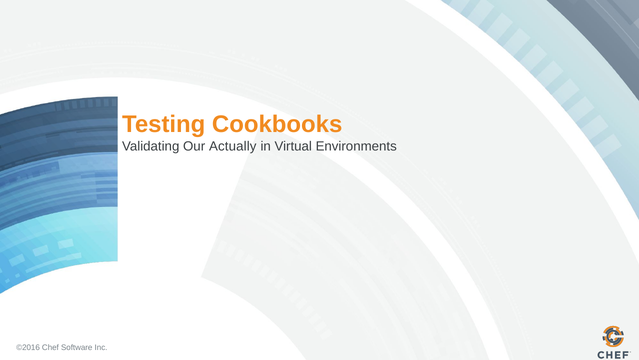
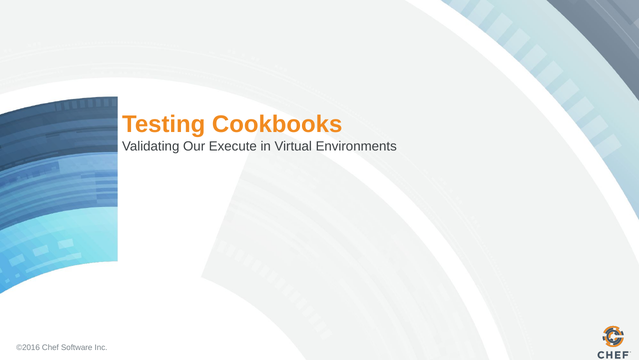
Actually: Actually -> Execute
